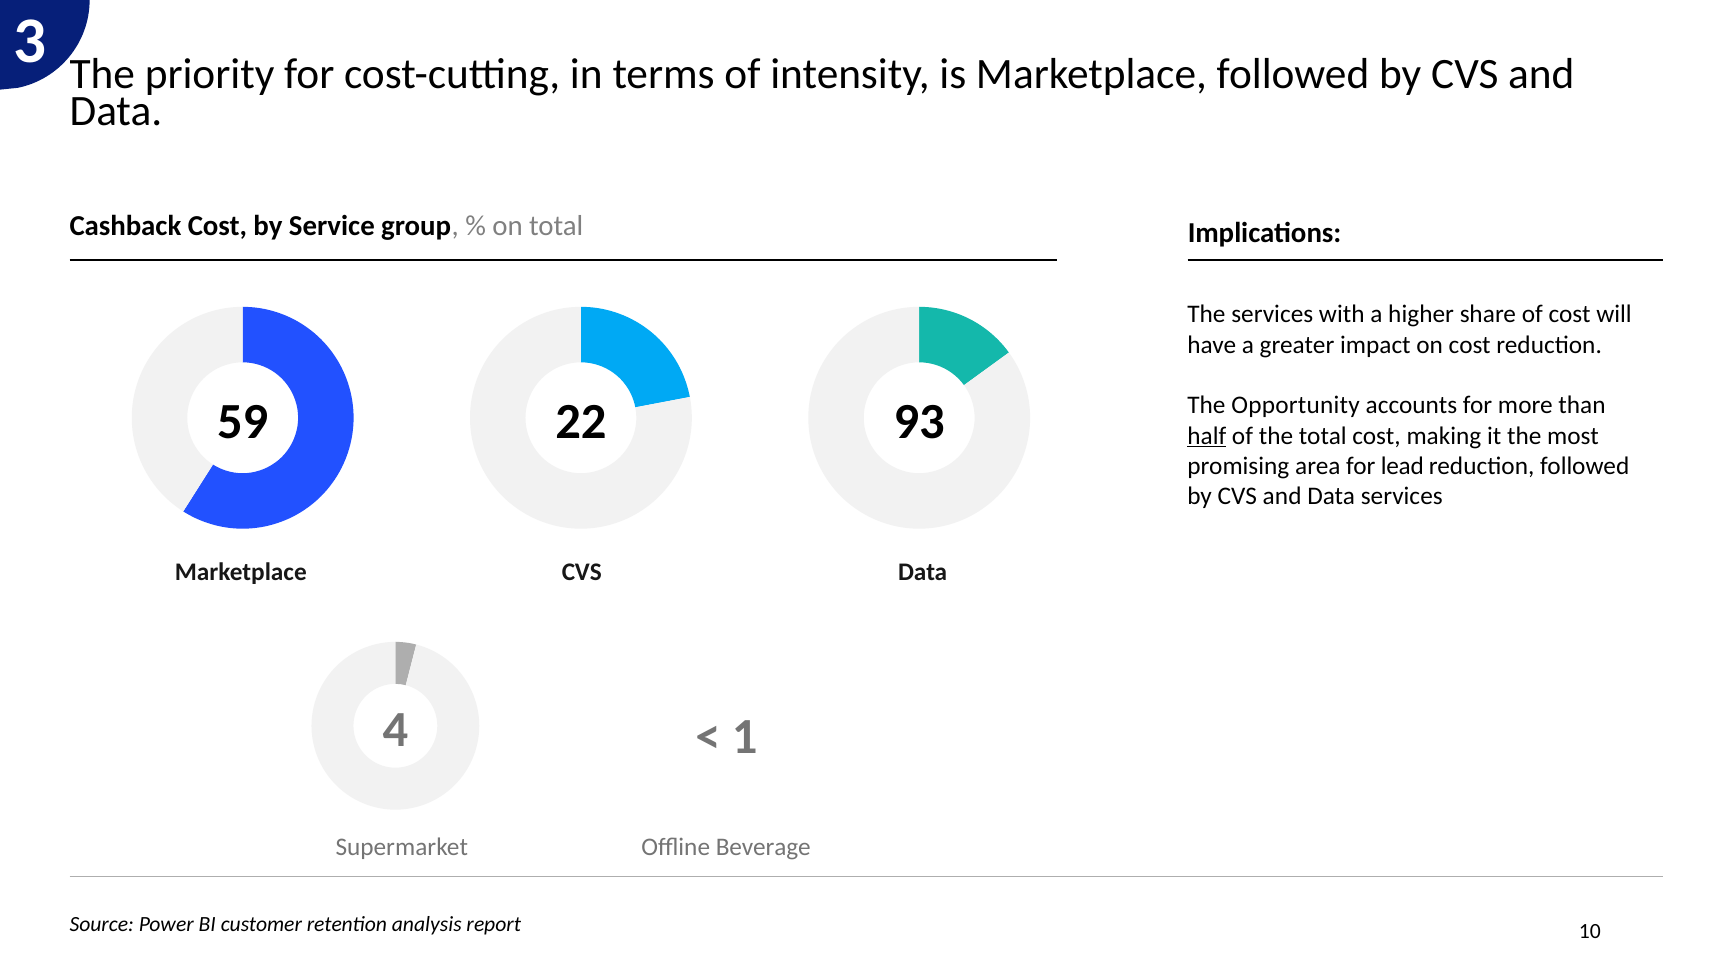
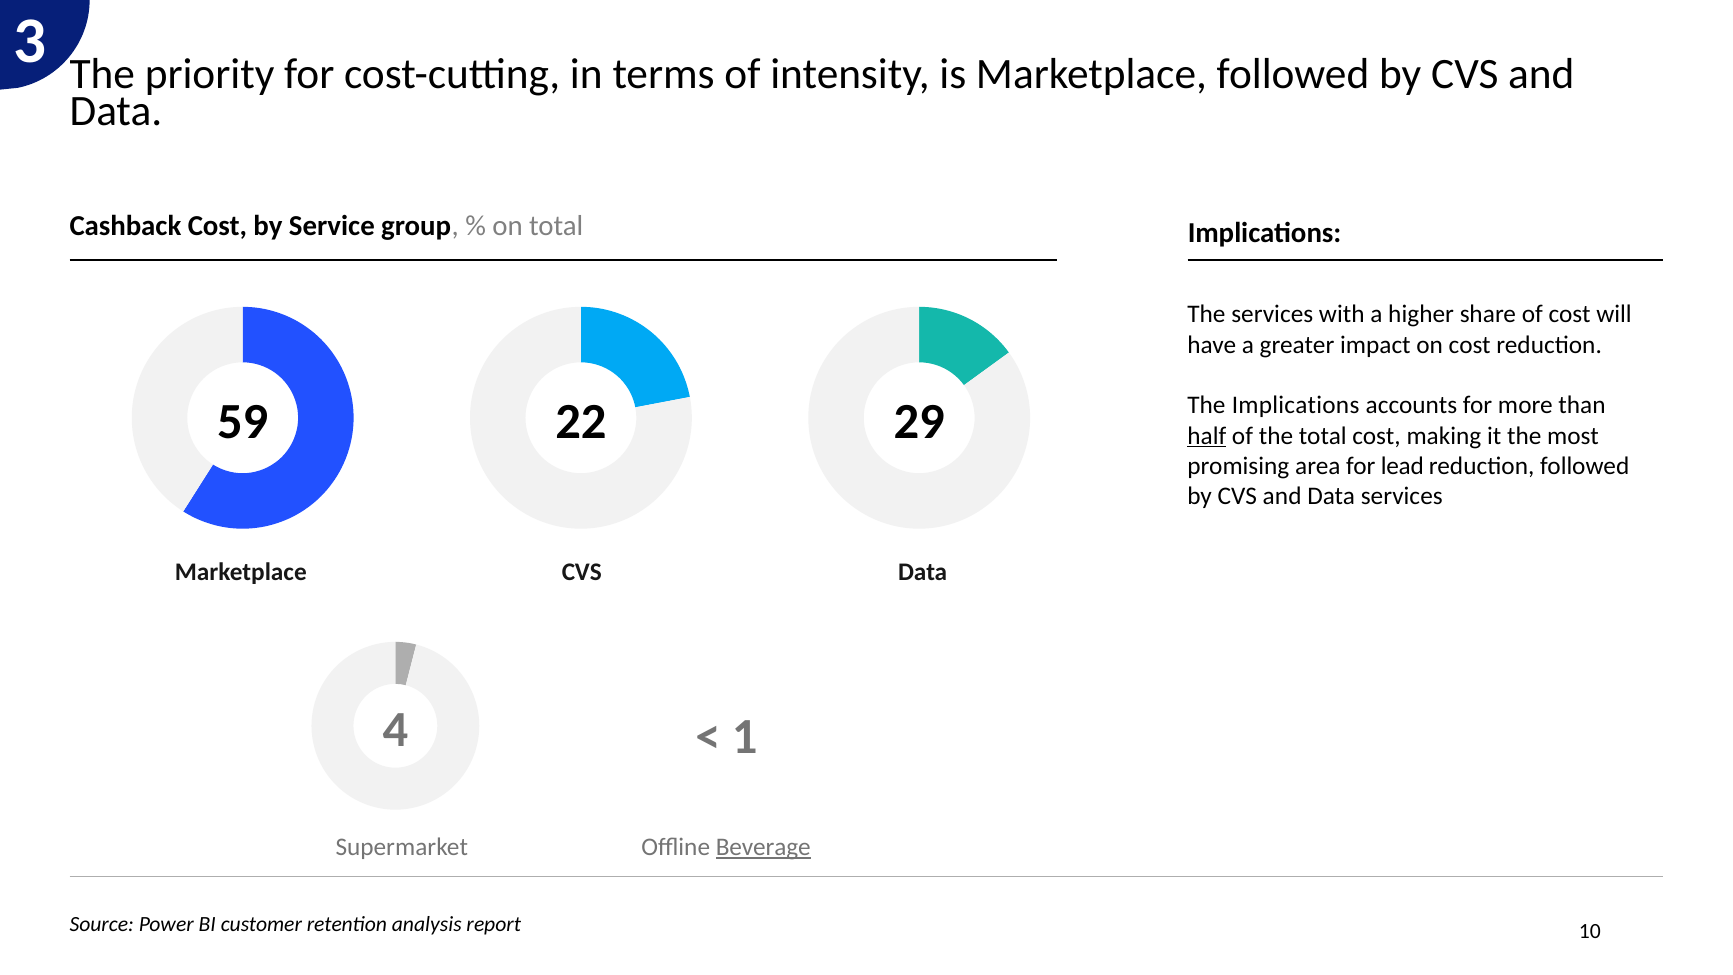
The Opportunity: Opportunity -> Implications
93: 93 -> 29
Beverage underline: none -> present
